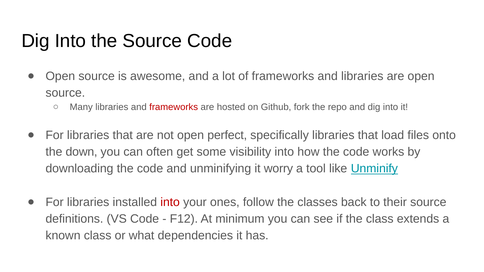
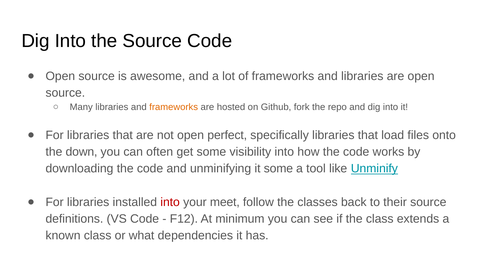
frameworks at (174, 107) colour: red -> orange
it worry: worry -> some
ones: ones -> meet
